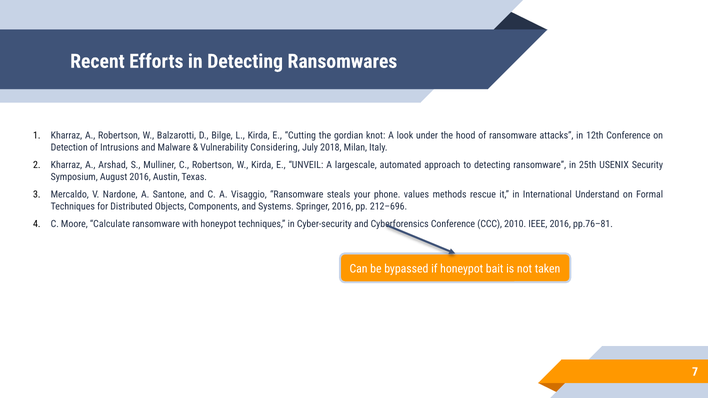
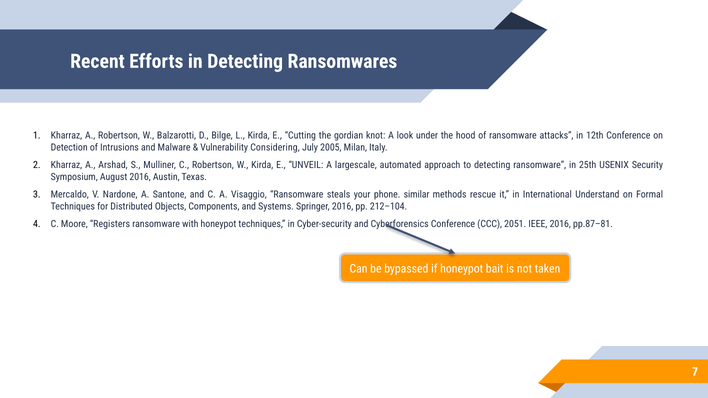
2018: 2018 -> 2005
values: values -> similar
212–696: 212–696 -> 212–104
Calculate: Calculate -> Registers
2010: 2010 -> 2051
pp.76–81: pp.76–81 -> pp.87–81
